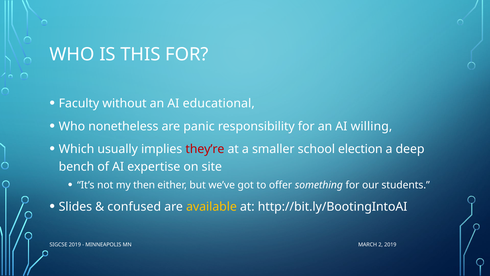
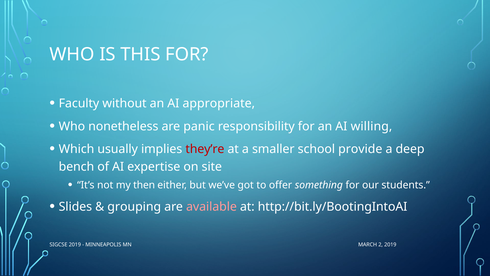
educational: educational -> appropriate
election: election -> provide
confused: confused -> grouping
available colour: yellow -> pink
